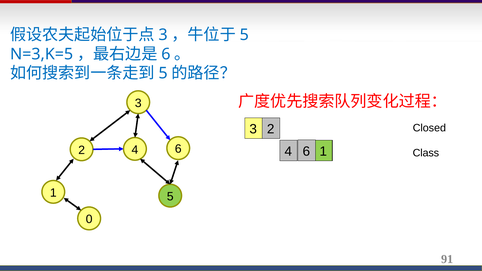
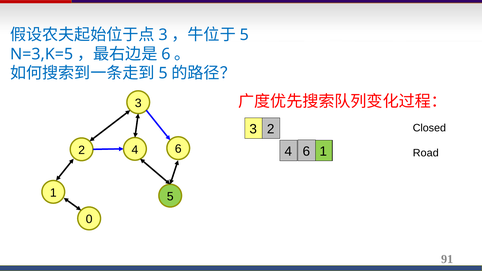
Class: Class -> Road
